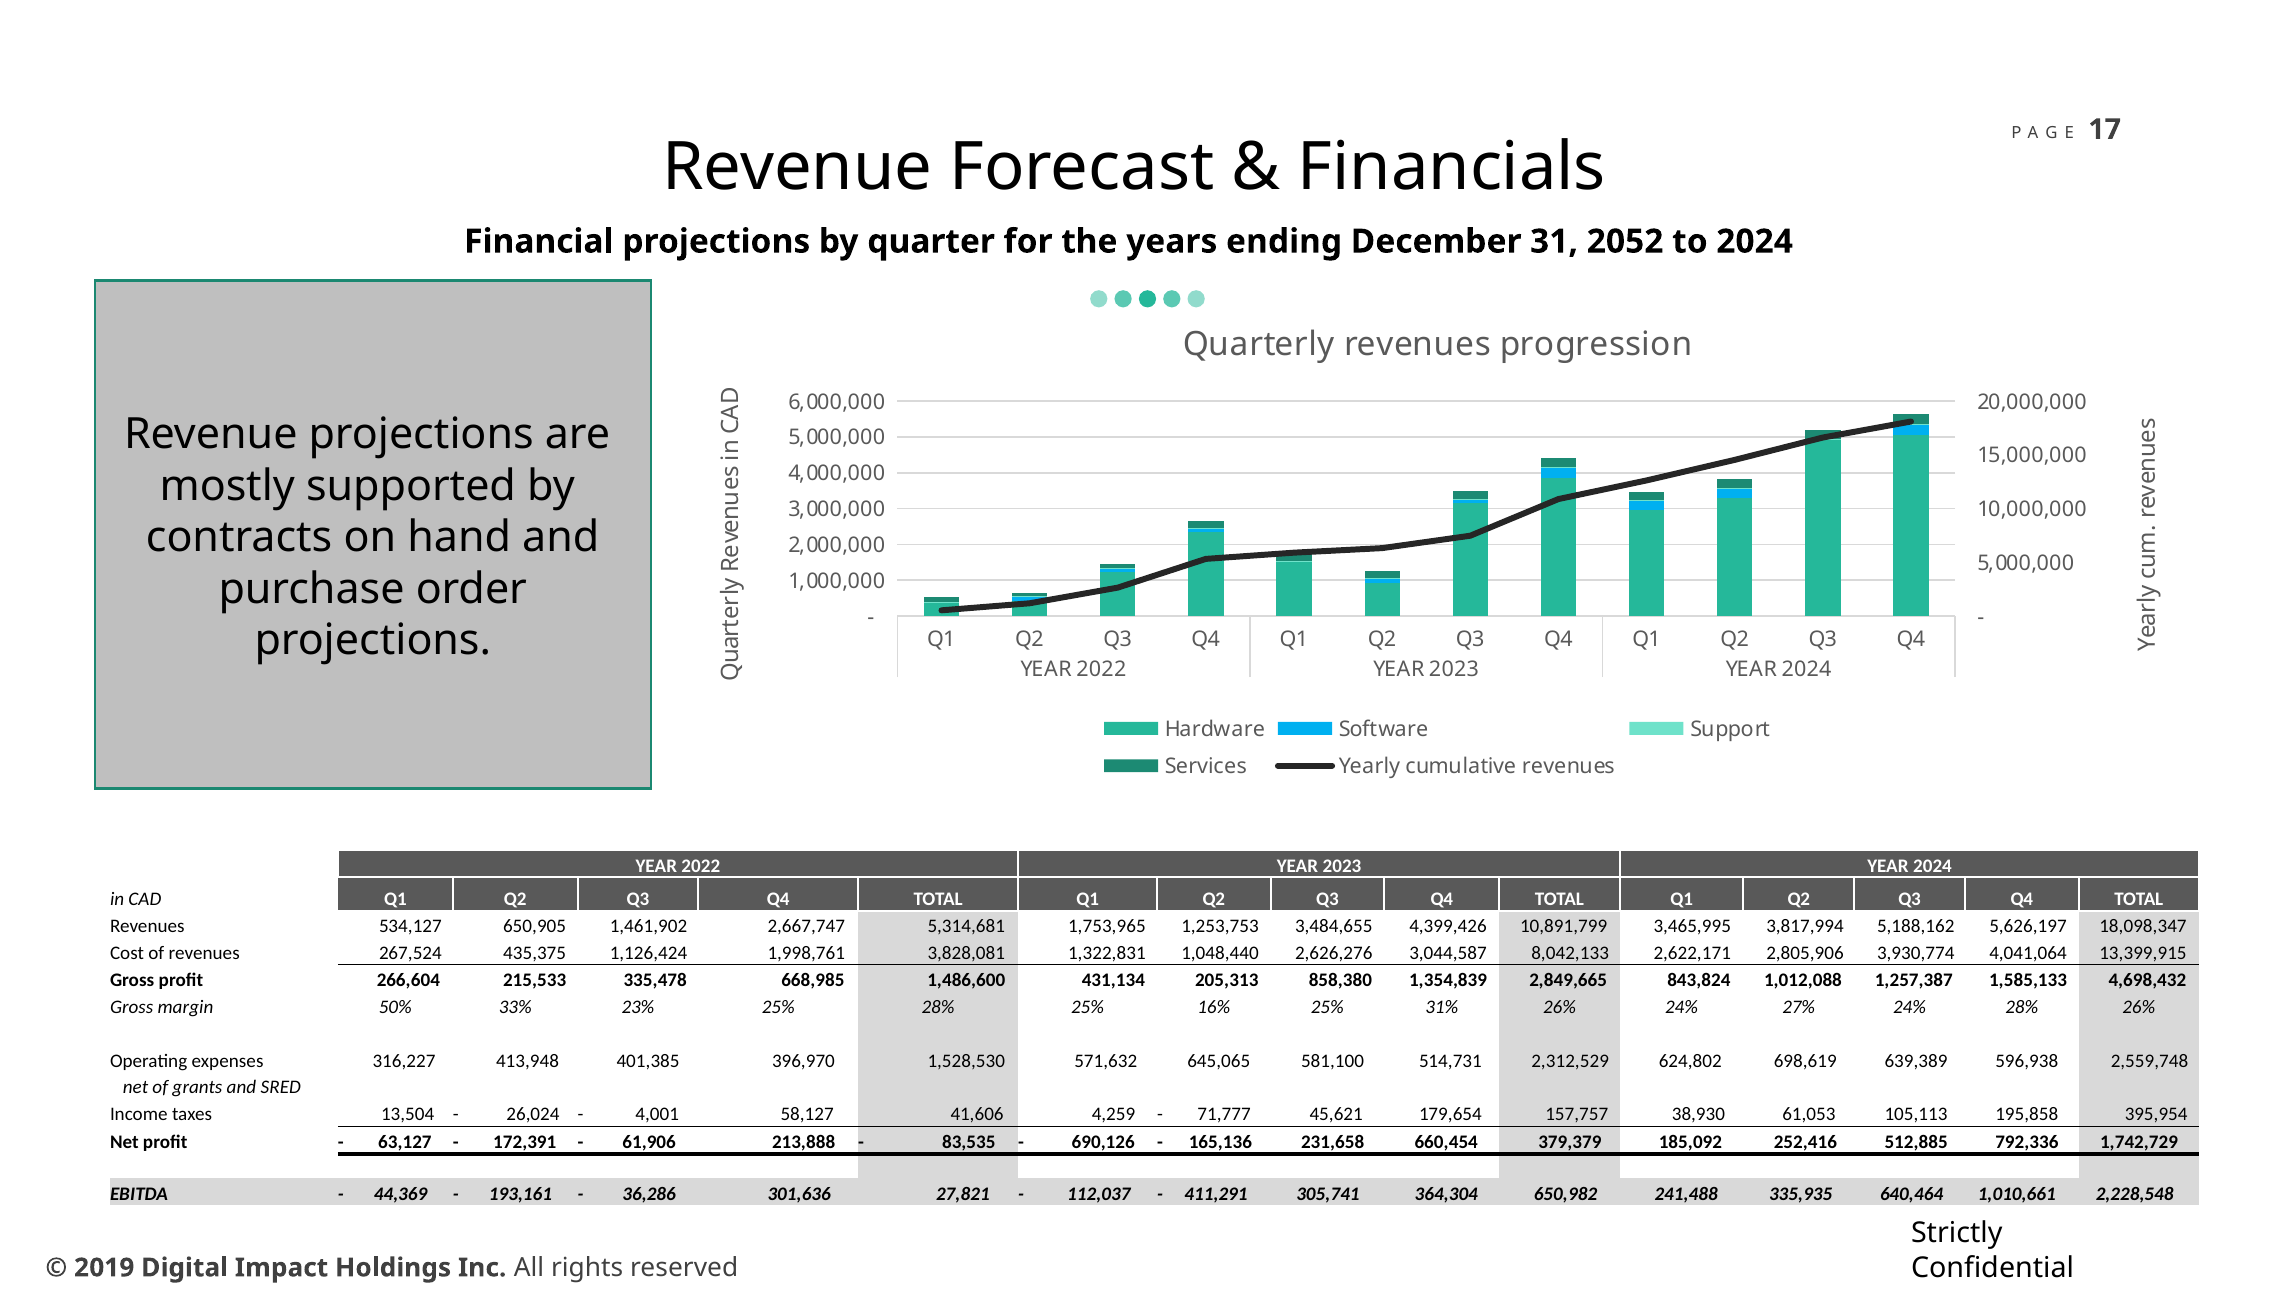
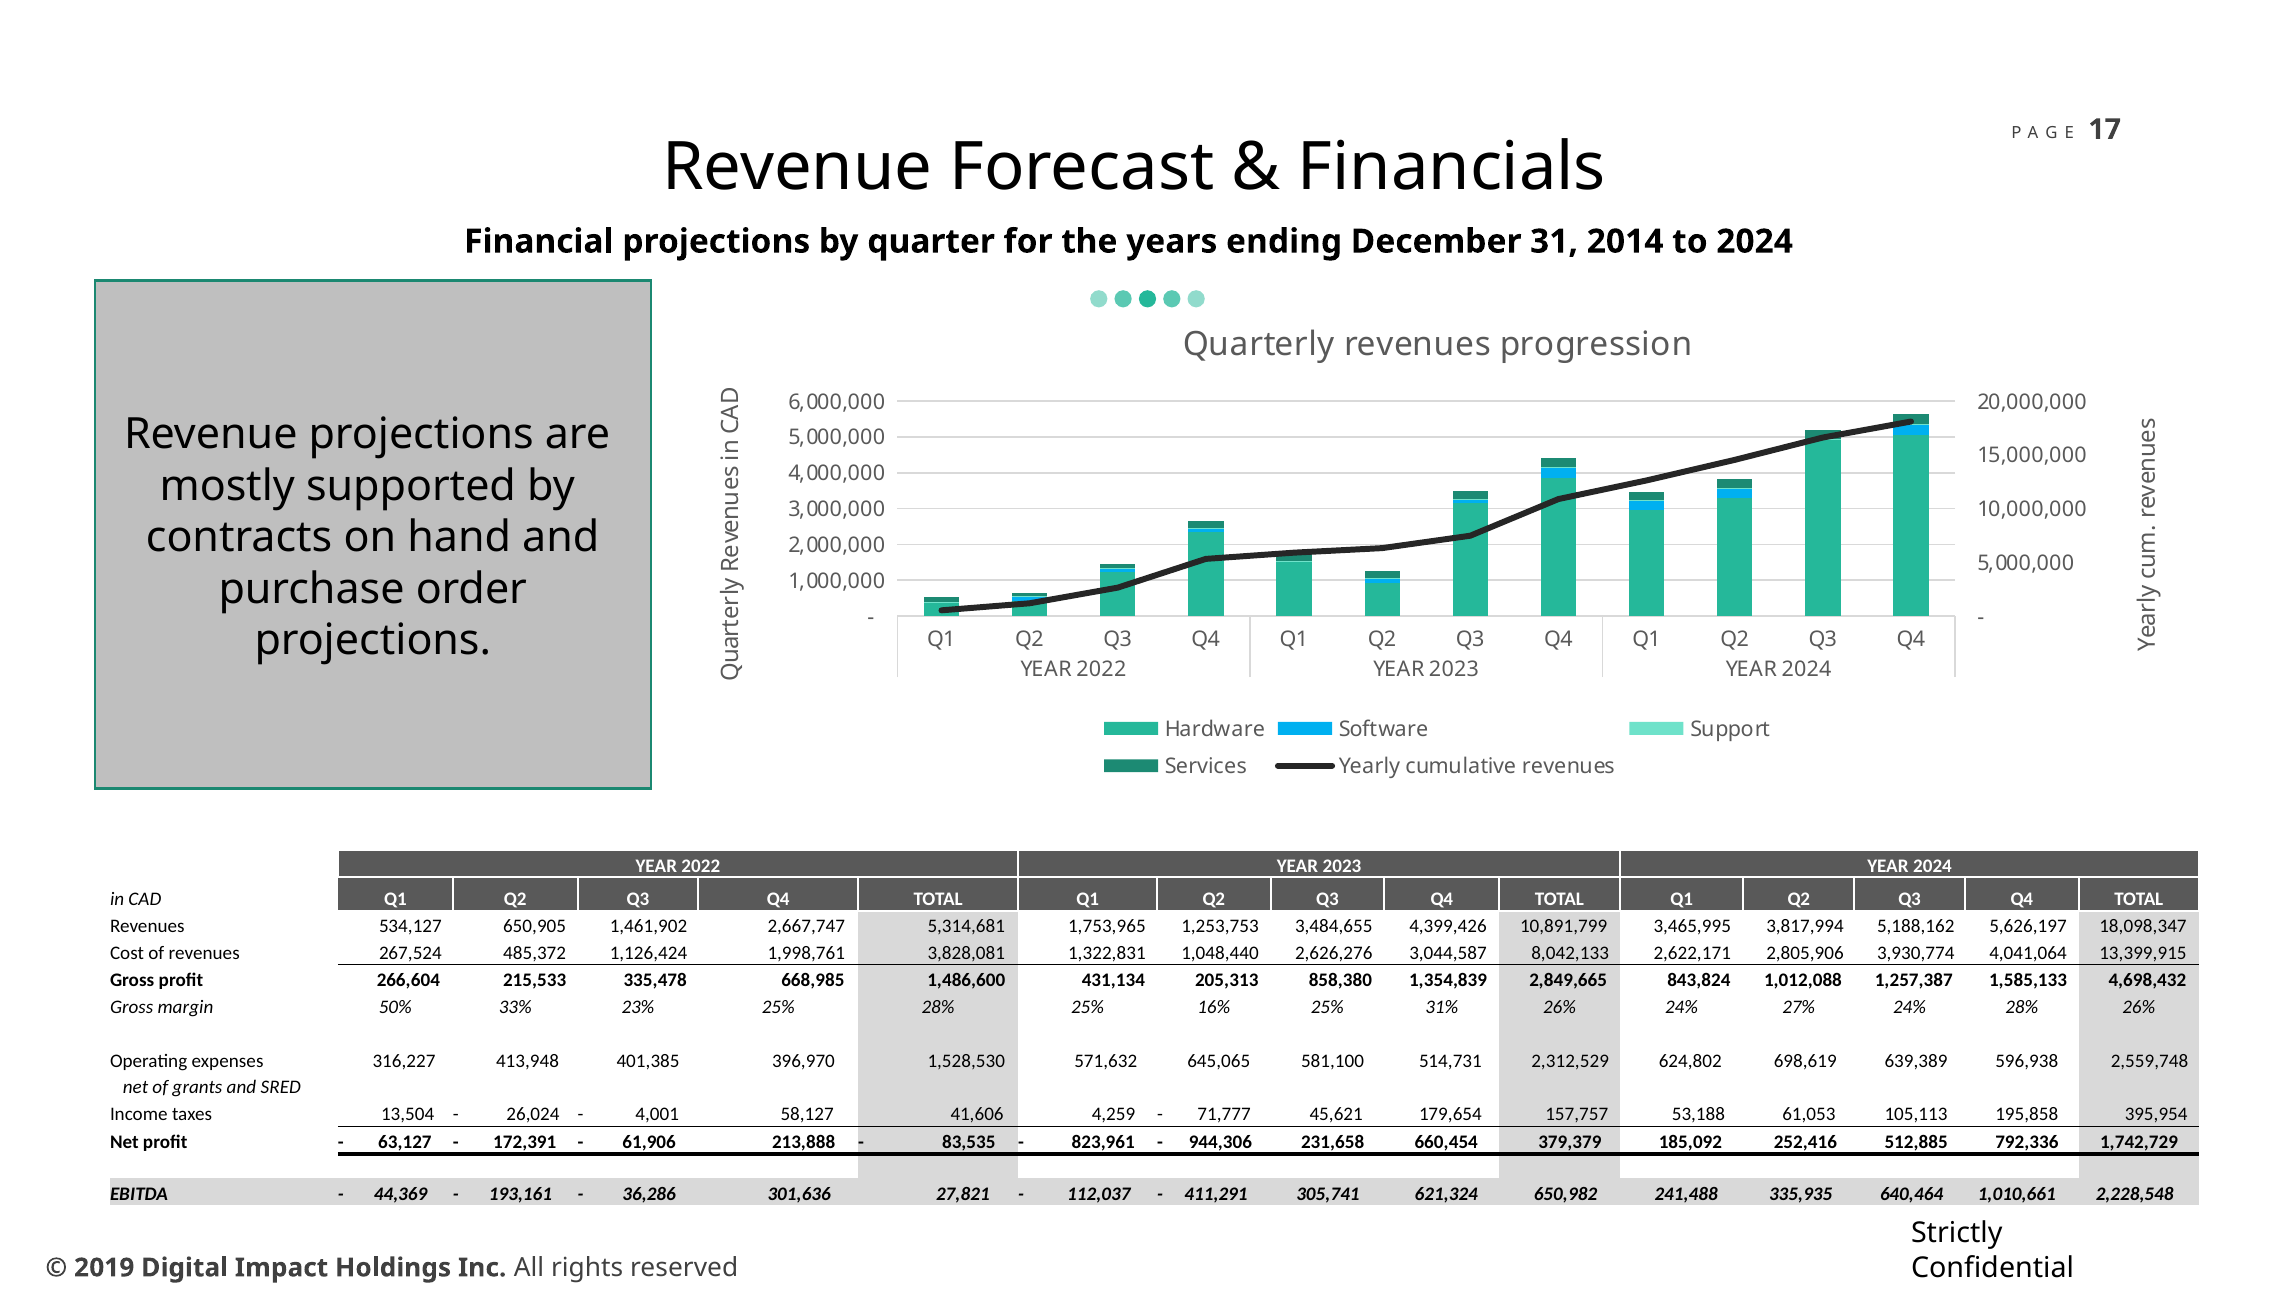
2052: 2052 -> 2014
435,375: 435,375 -> 485,372
38,930: 38,930 -> 53,188
690,126: 690,126 -> 823,961
165,136: 165,136 -> 944,306
364,304: 364,304 -> 621,324
